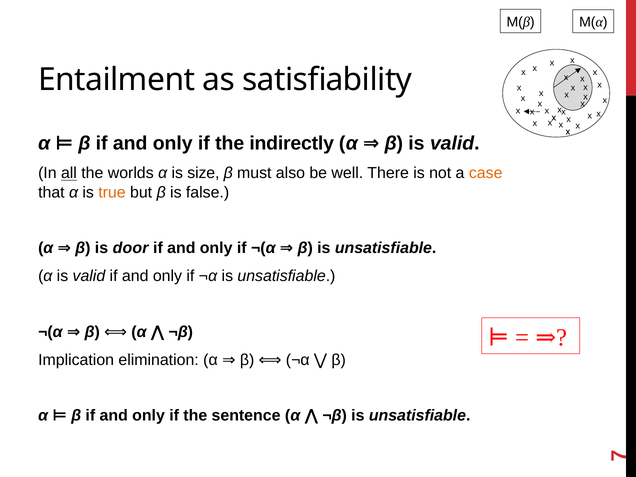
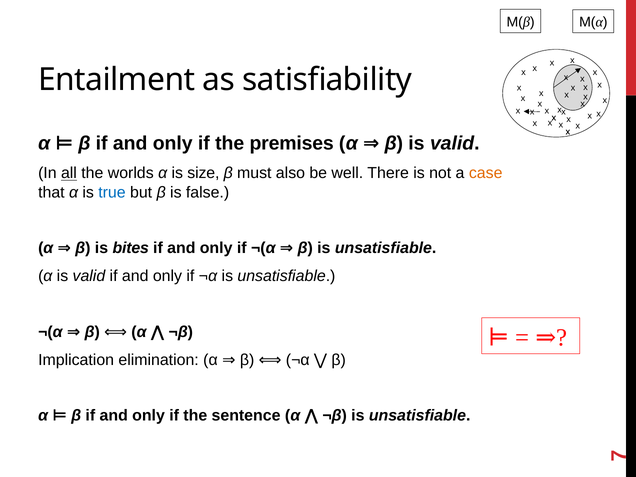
indirectly: indirectly -> premises
true colour: orange -> blue
door: door -> bites
